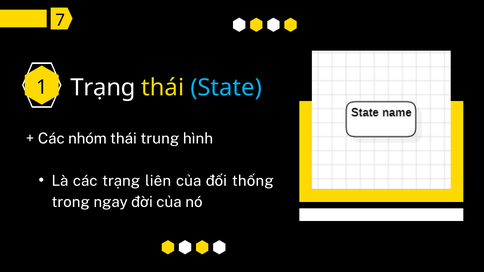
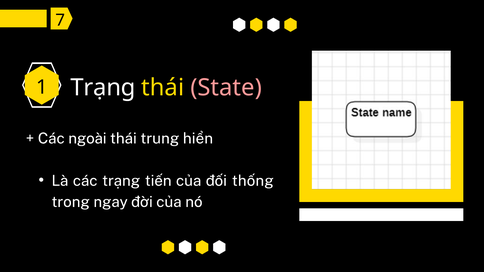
State colour: light blue -> pink
nhóm: nhóm -> ngoài
hình: hình -> hiển
liên: liên -> tiến
